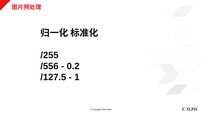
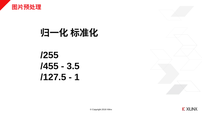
/556: /556 -> /455
0.2: 0.2 -> 3.5
